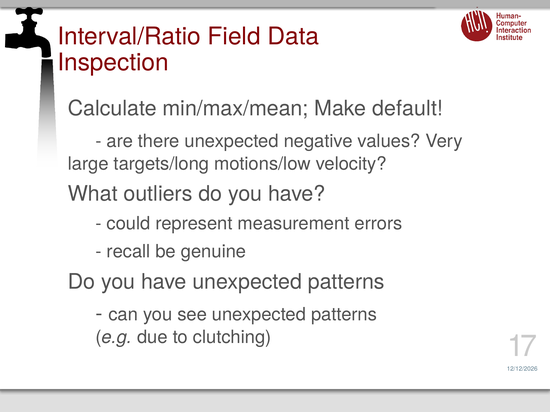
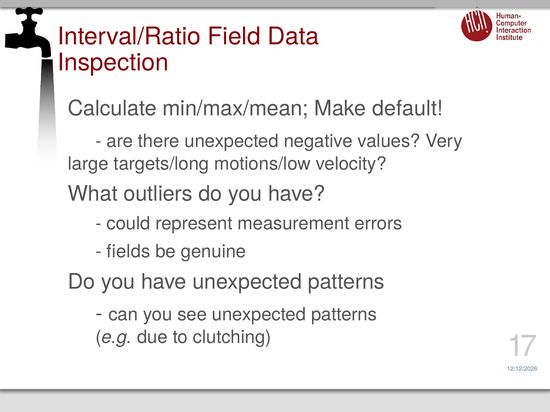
recall: recall -> fields
